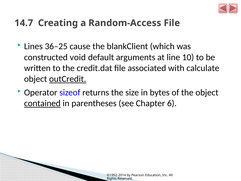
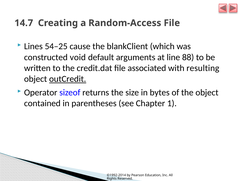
36–25: 36–25 -> 54–25
10: 10 -> 88
calculate: calculate -> resulting
contained underline: present -> none
6: 6 -> 1
